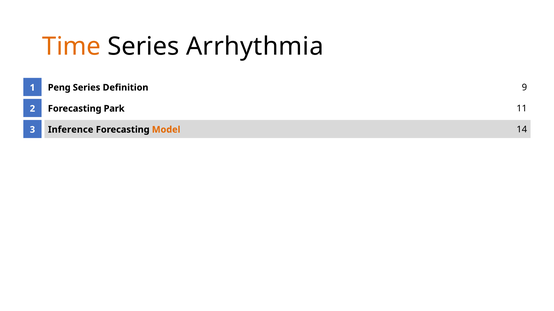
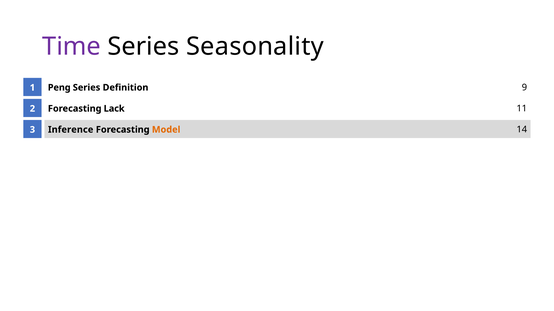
Time colour: orange -> purple
Arrhythmia: Arrhythmia -> Seasonality
Park: Park -> Lack
